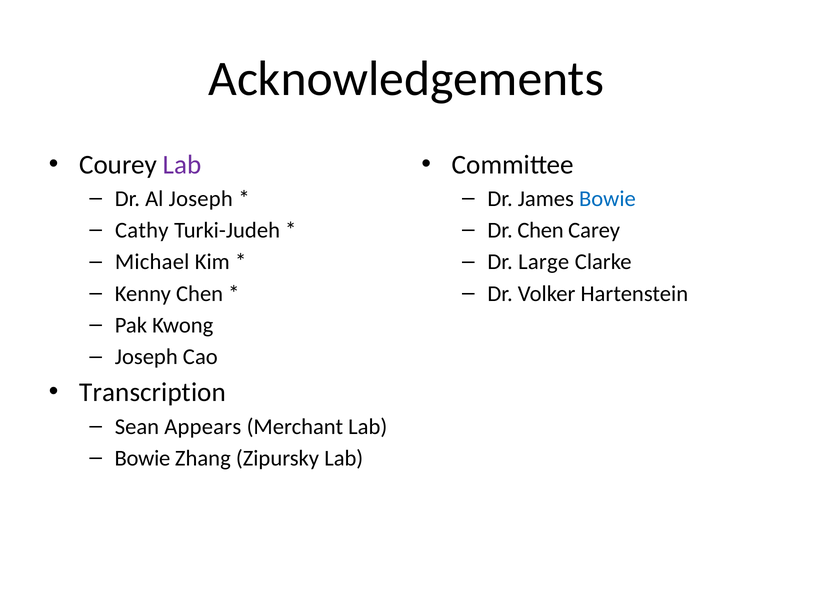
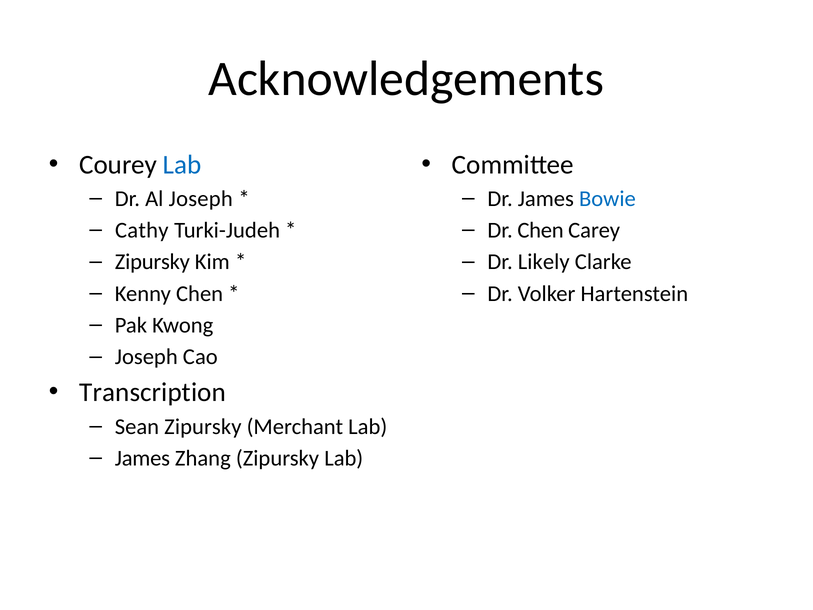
Lab at (182, 165) colour: purple -> blue
Michael at (152, 262): Michael -> Zipursky
Large: Large -> Likely
Sean Appears: Appears -> Zipursky
Bowie at (142, 458): Bowie -> James
